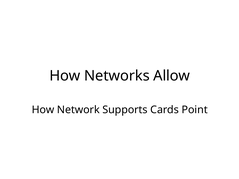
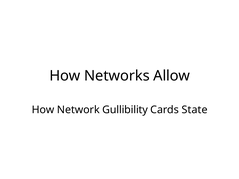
Supports: Supports -> Gullibility
Point: Point -> State
